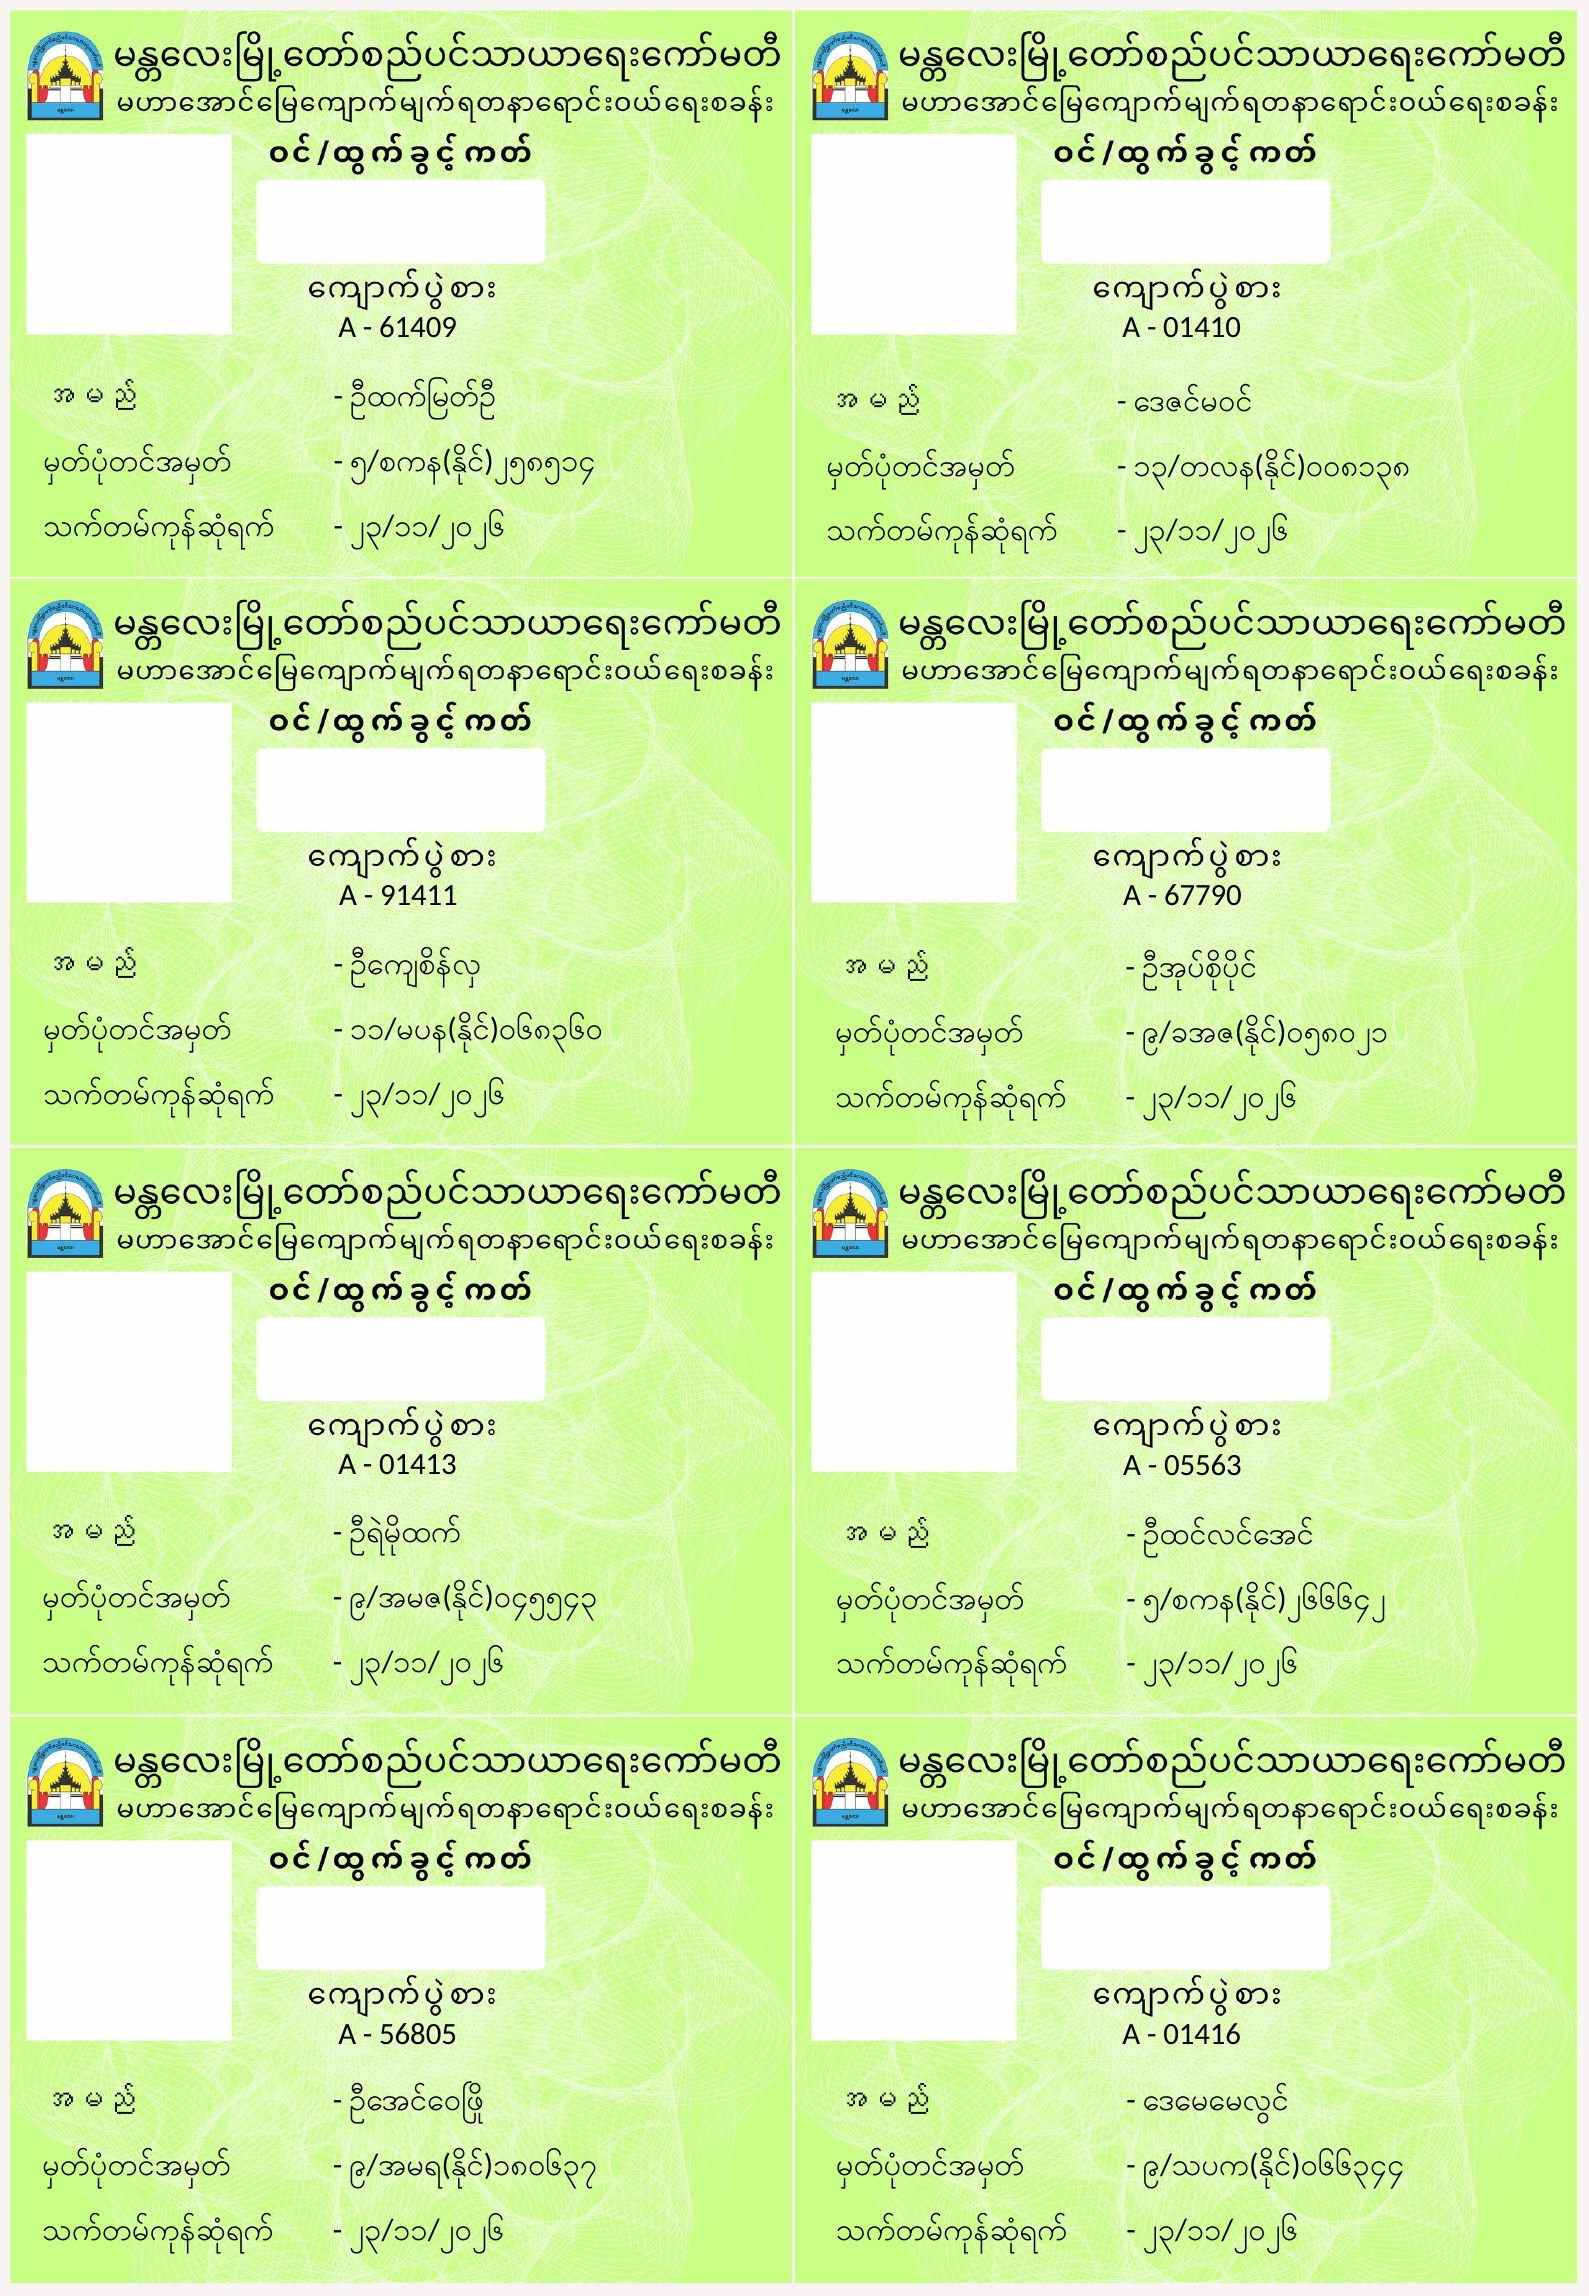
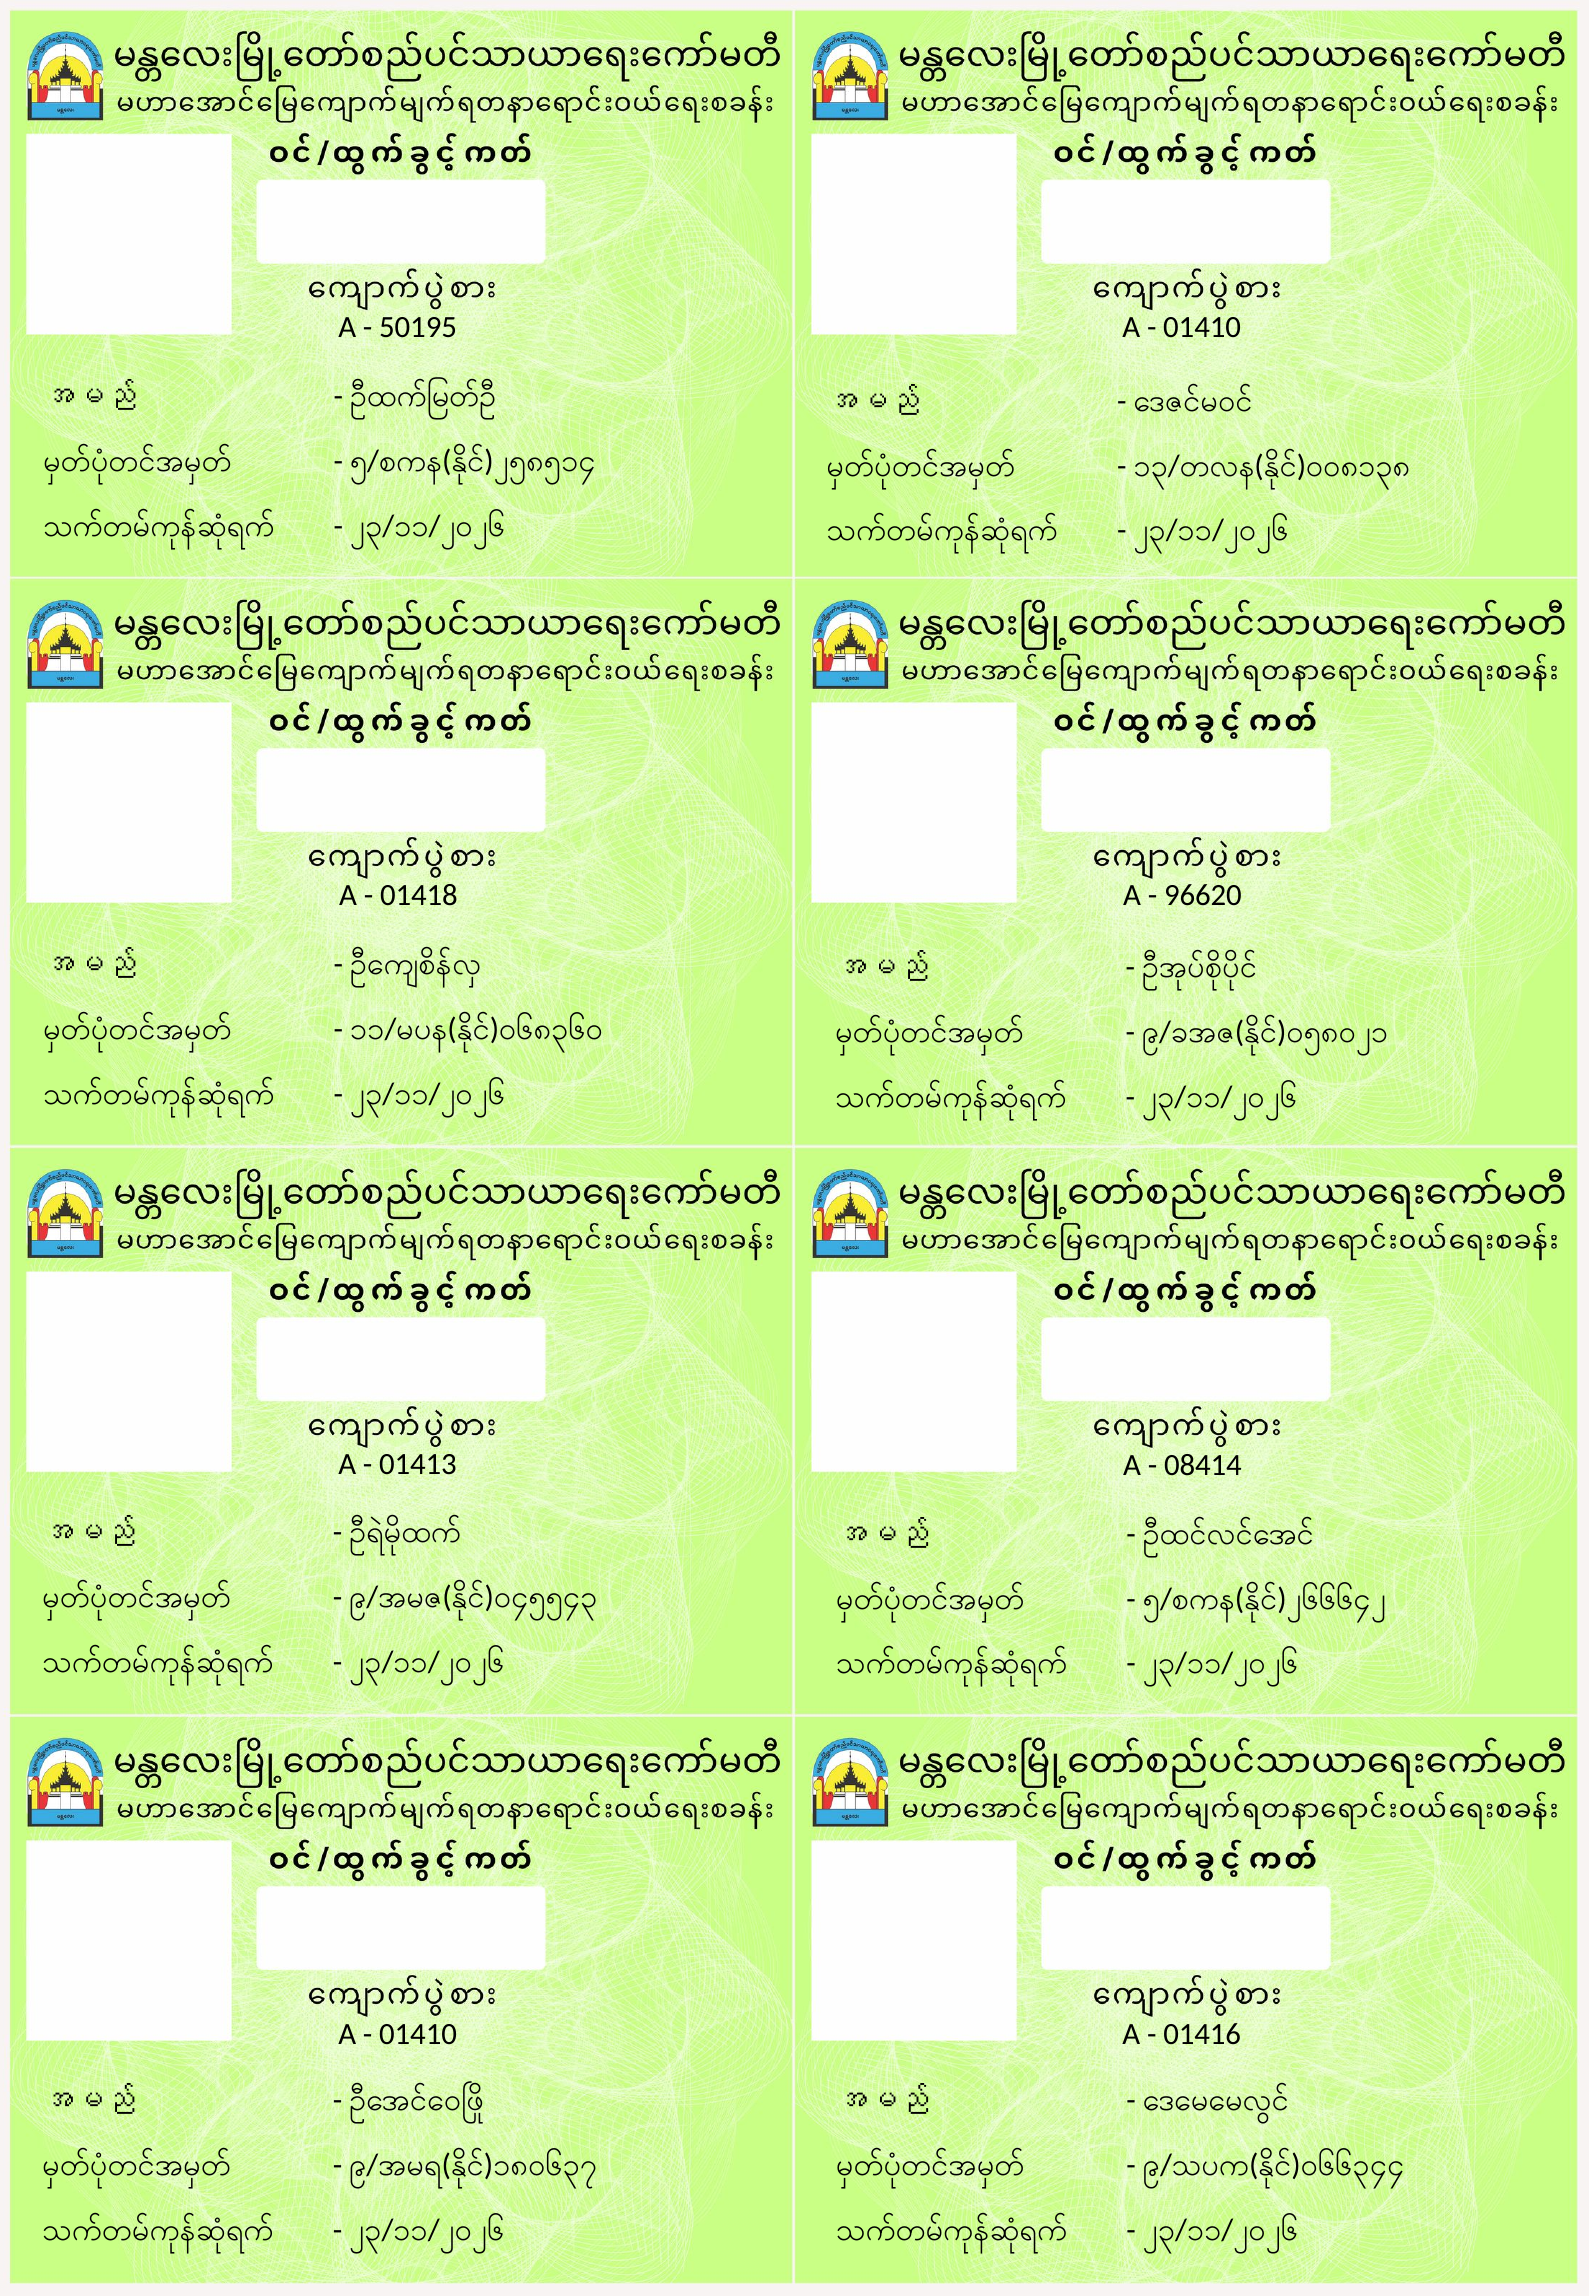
61409: 61409 -> 50195
91411: 91411 -> 01418
67790: 67790 -> 96620
05563: 05563 -> 08414
56805 at (418, 2033): 56805 -> 01410
